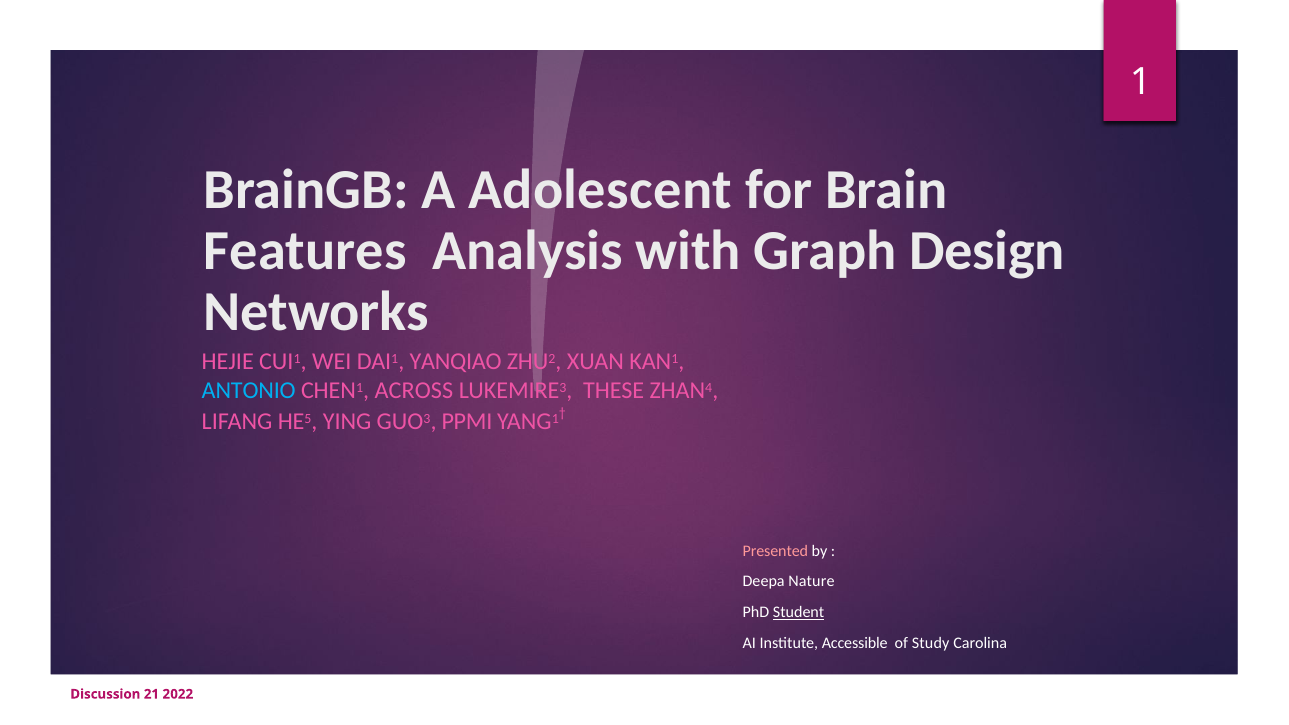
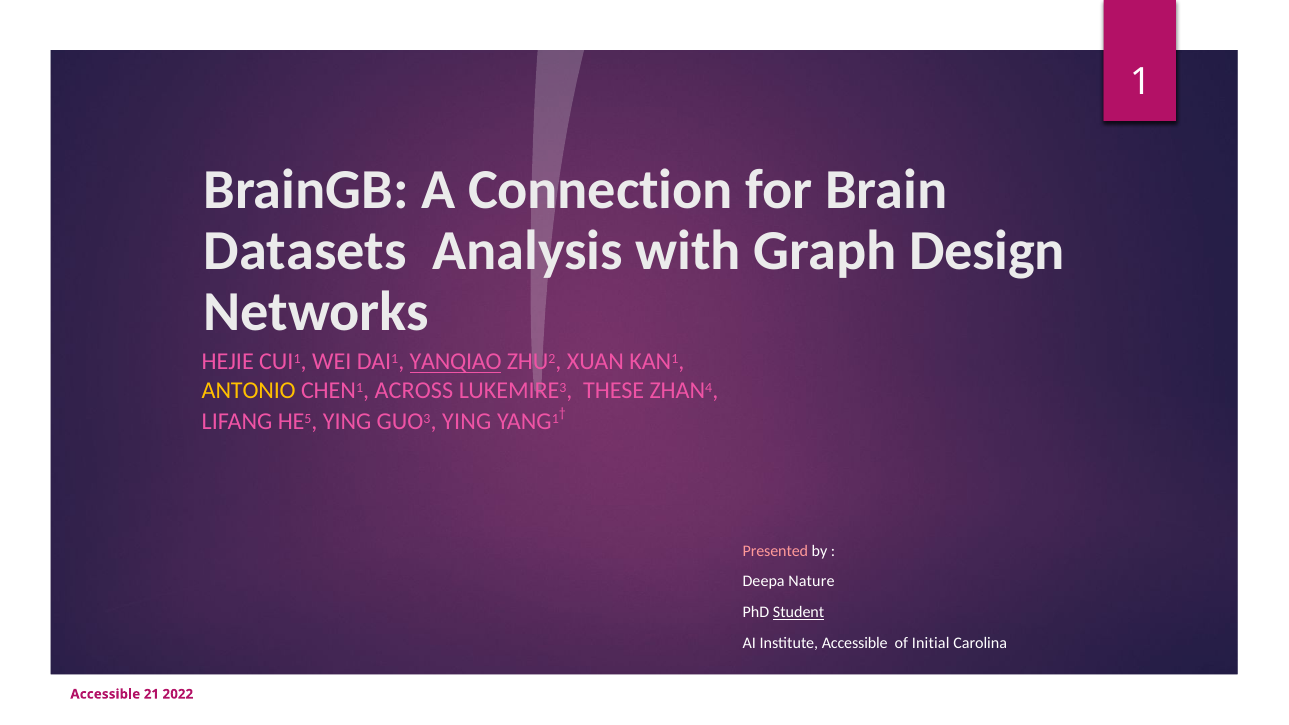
Adolescent: Adolescent -> Connection
Features: Features -> Datasets
YANQIAO underline: none -> present
ANTONIO colour: light blue -> yellow
GUO3 PPMI: PPMI -> YING
Study: Study -> Initial
Discussion at (105, 694): Discussion -> Accessible
